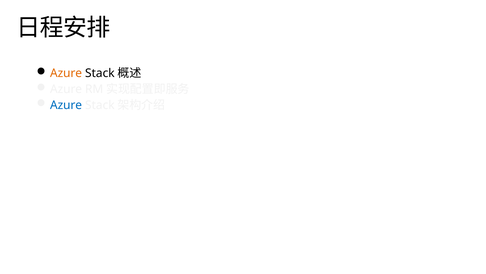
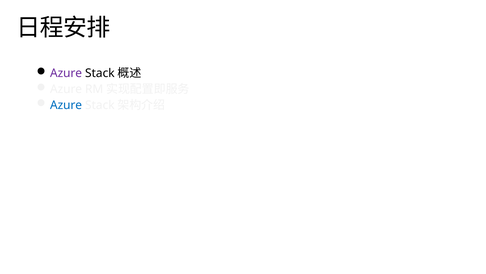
Azure at (66, 73) colour: orange -> purple
